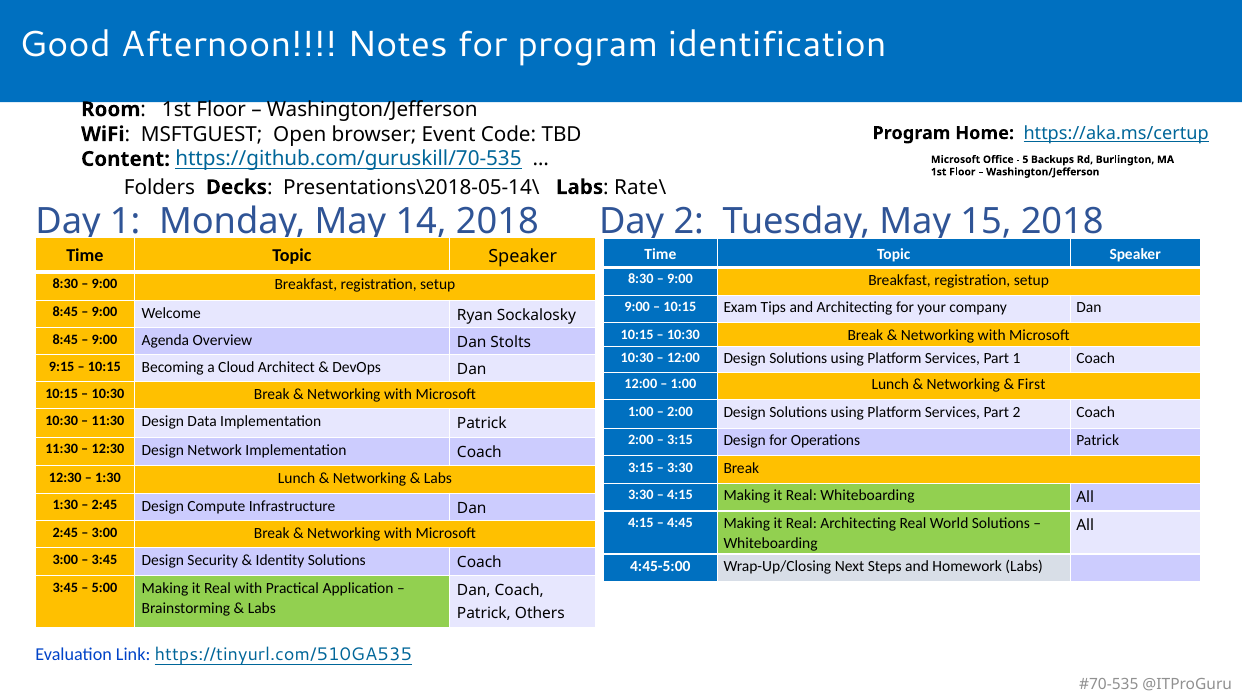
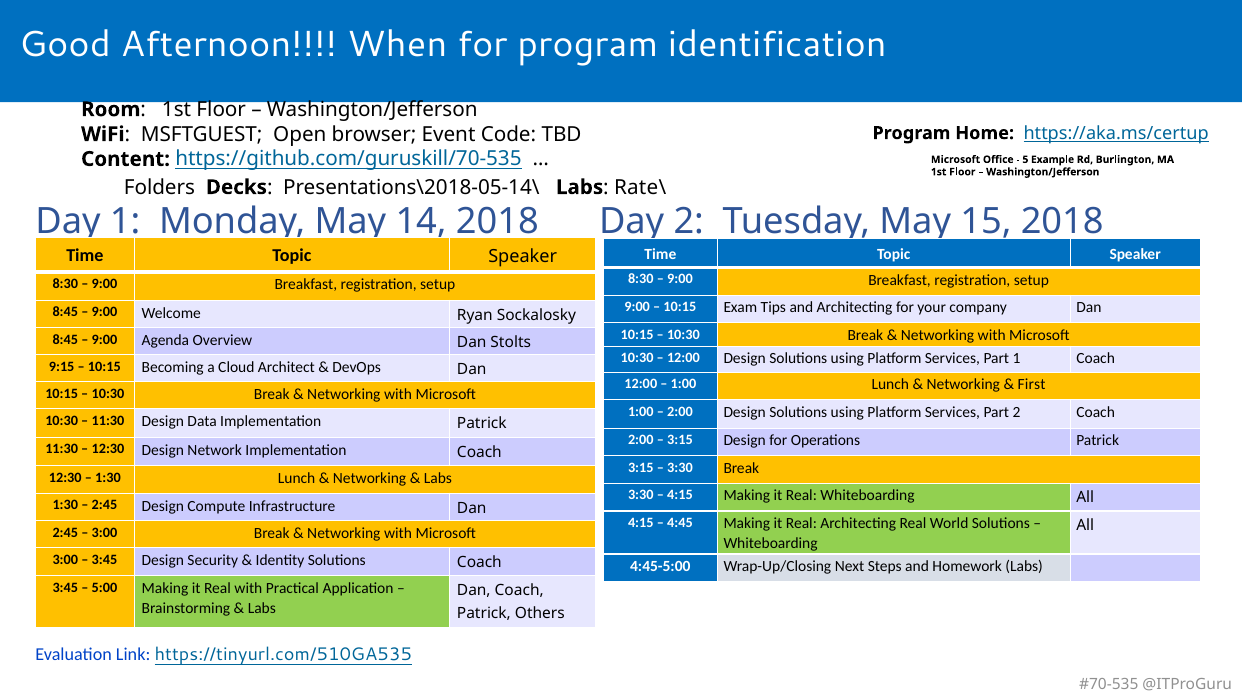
Notes: Notes -> When
Backups: Backups -> Example
